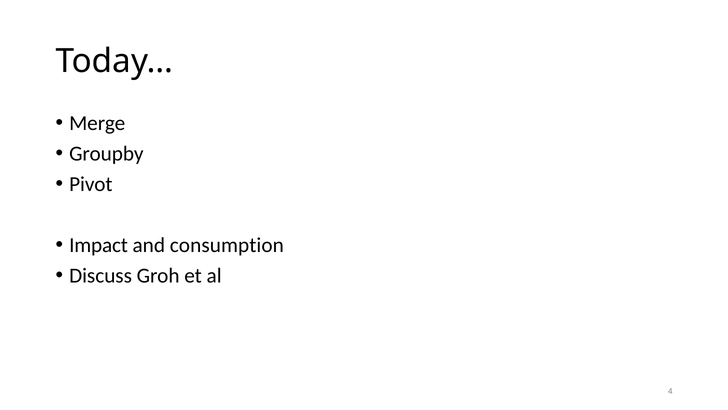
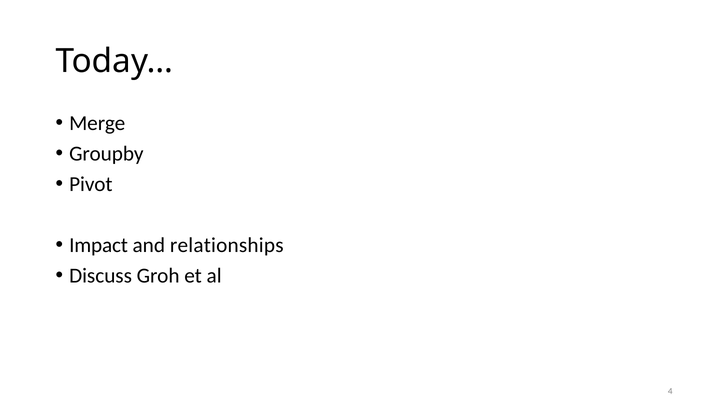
consumption: consumption -> relationships
